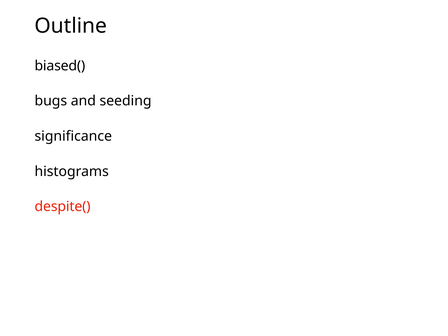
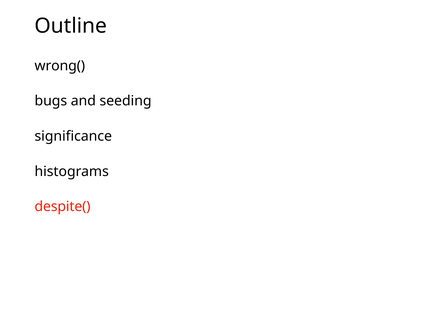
biased(: biased( -> wrong(
